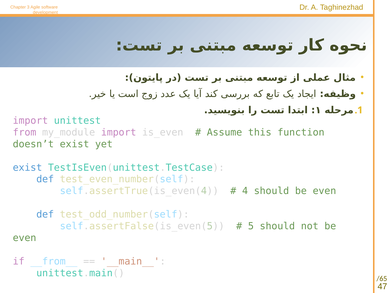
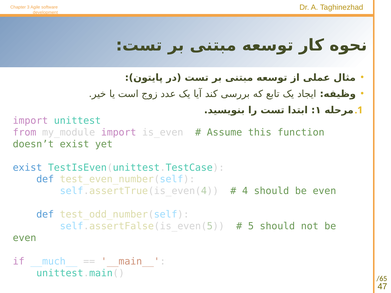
__from__: __from__ -> __much__
